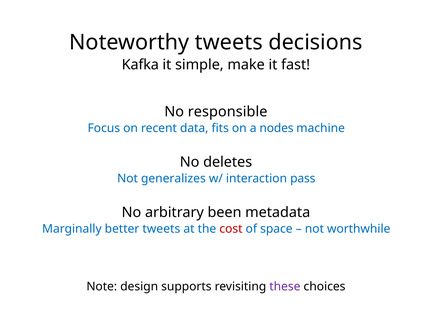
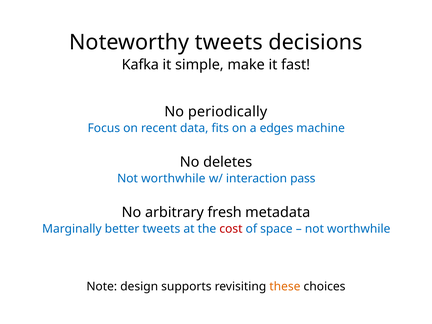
responsible: responsible -> periodically
nodes: nodes -> edges
generalizes at (173, 178): generalizes -> worthwhile
been: been -> fresh
these colour: purple -> orange
